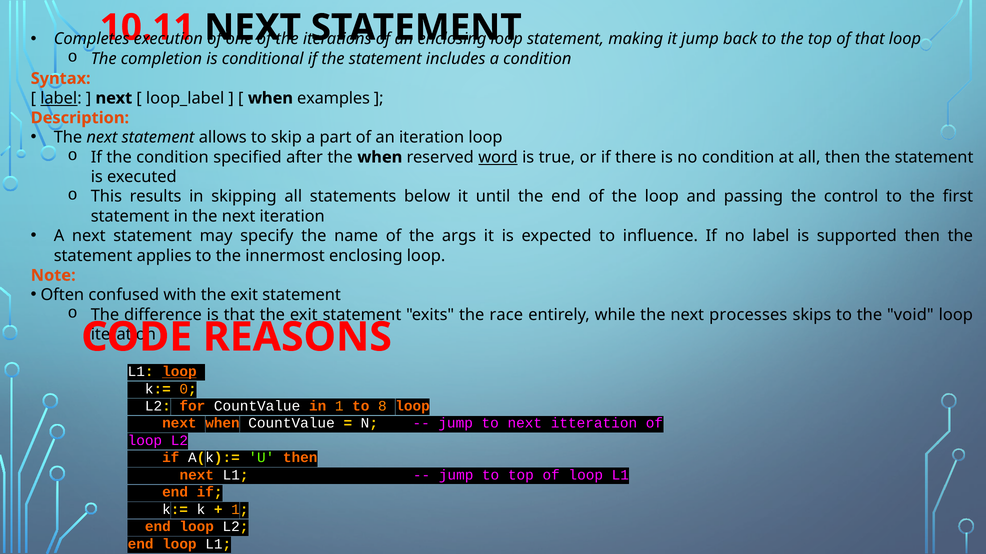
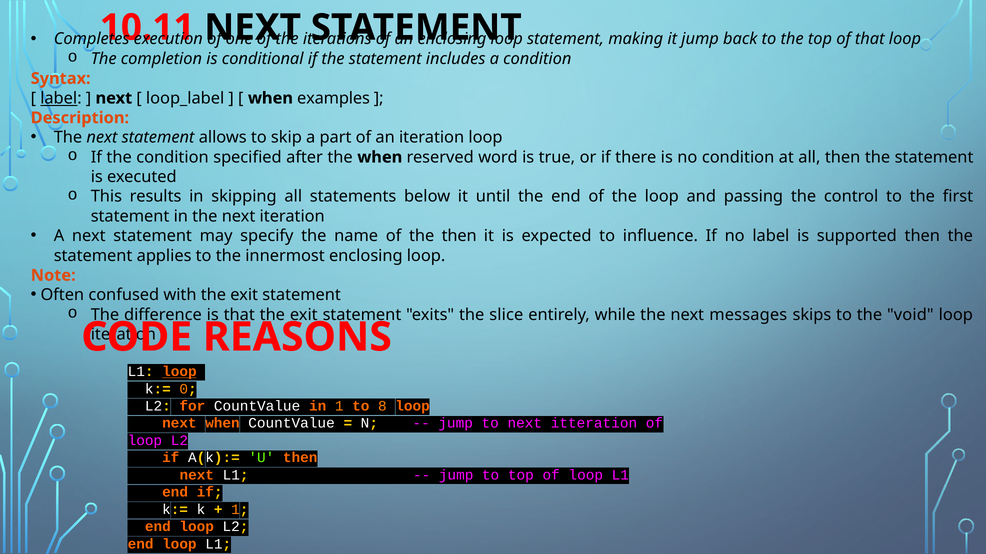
word underline: present -> none
the args: args -> then
race: race -> slice
processes: processes -> messages
